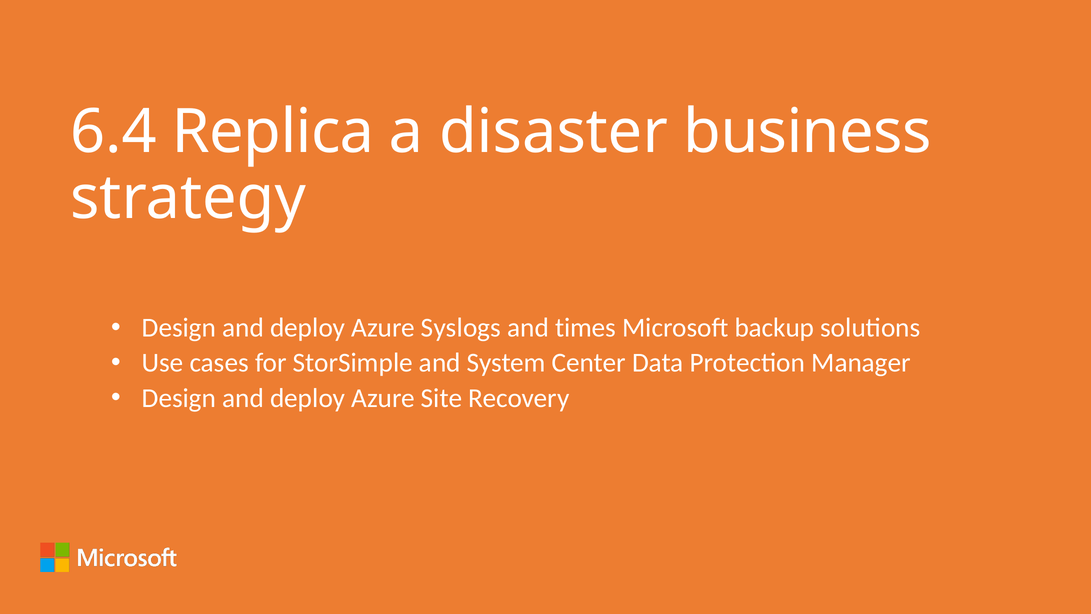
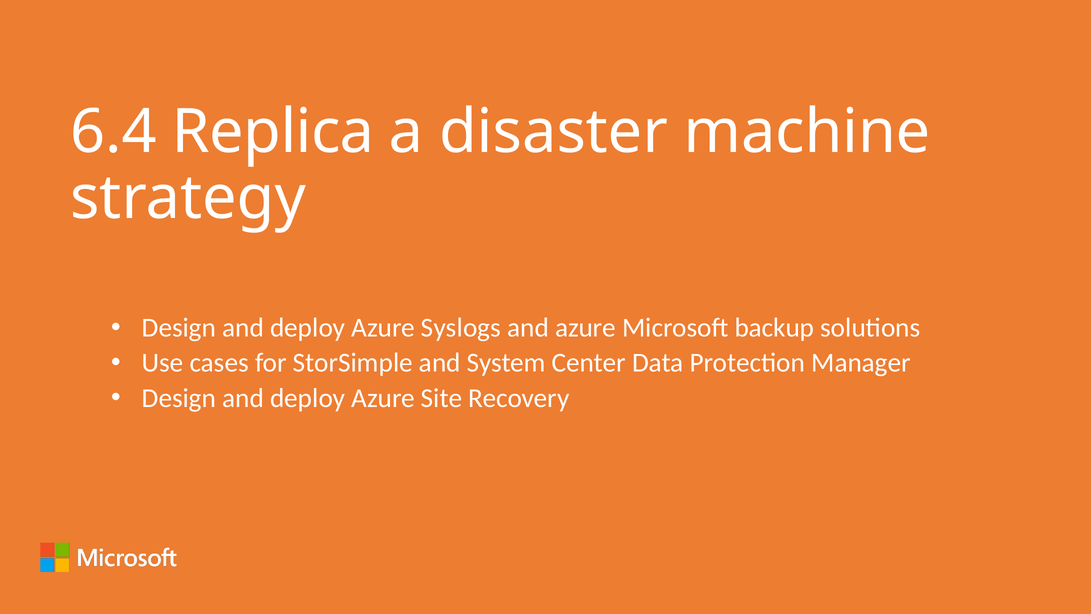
business: business -> machine
and times: times -> azure
